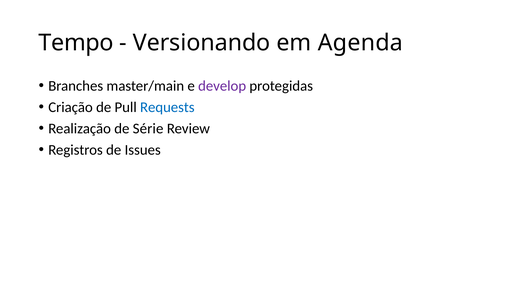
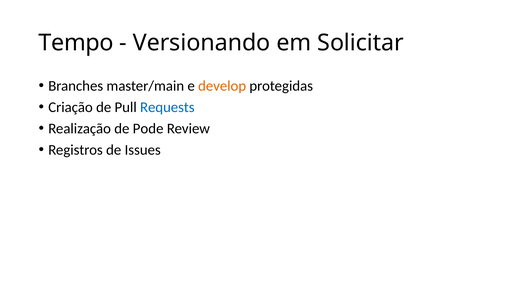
Agenda: Agenda -> Solicitar
develop colour: purple -> orange
Série: Série -> Pode
